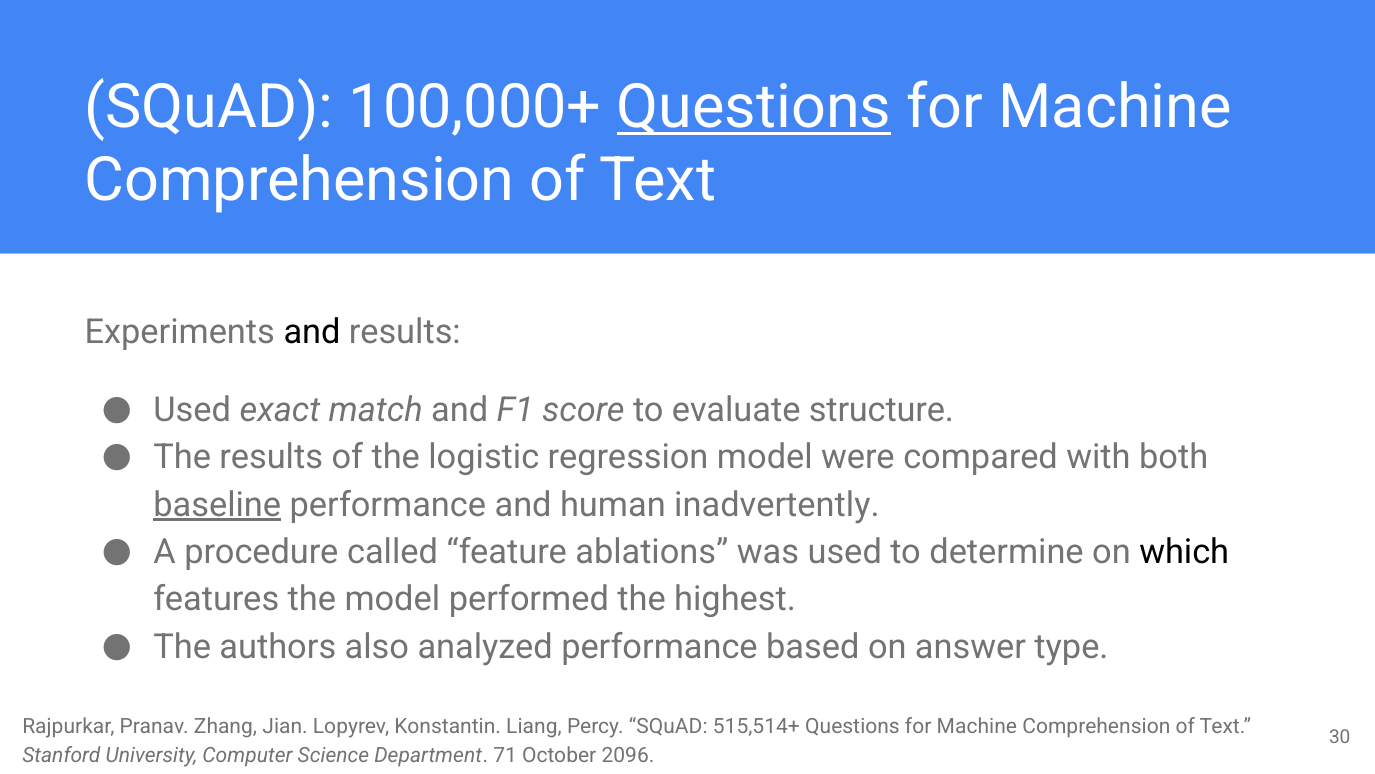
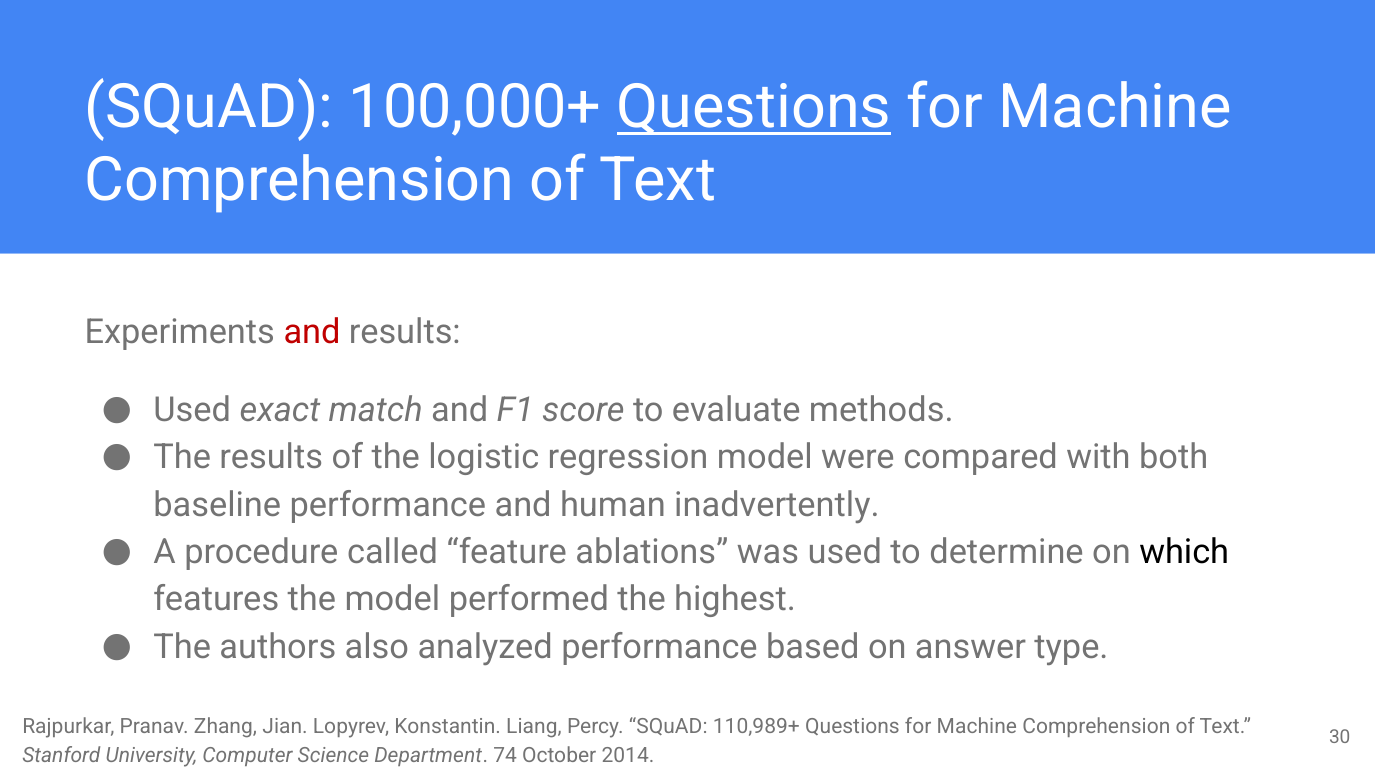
and at (312, 332) colour: black -> red
structure: structure -> methods
baseline underline: present -> none
515,514+: 515,514+ -> 110,989+
71: 71 -> 74
2096: 2096 -> 2014
